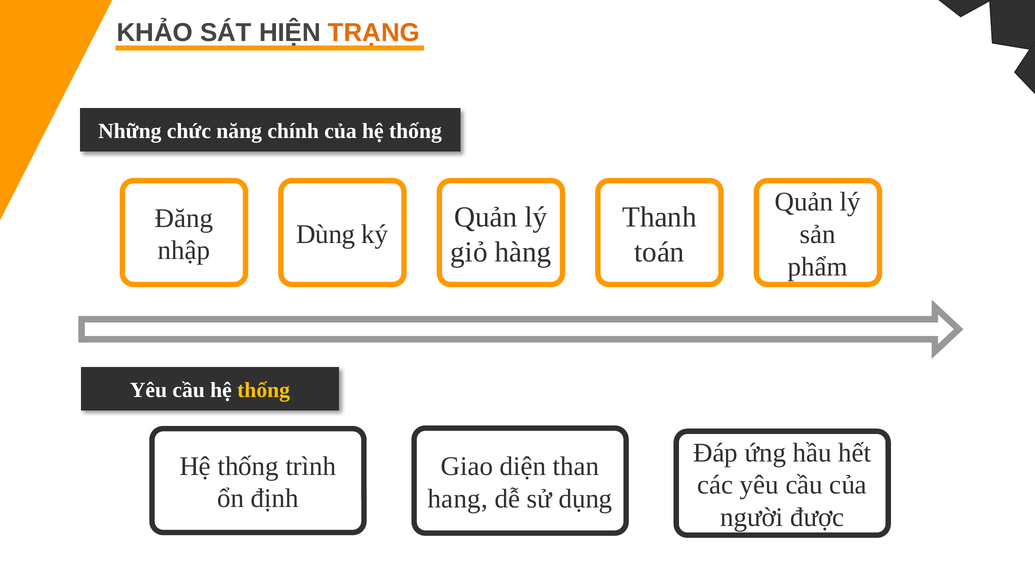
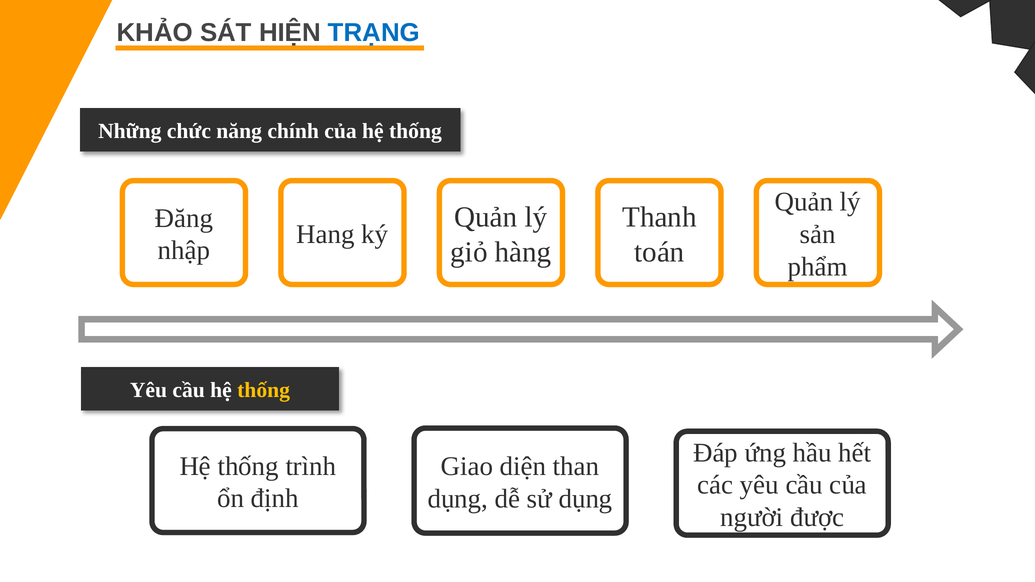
TRẠNG colour: orange -> blue
Dùng: Dùng -> Hang
hang at (458, 499): hang -> dụng
